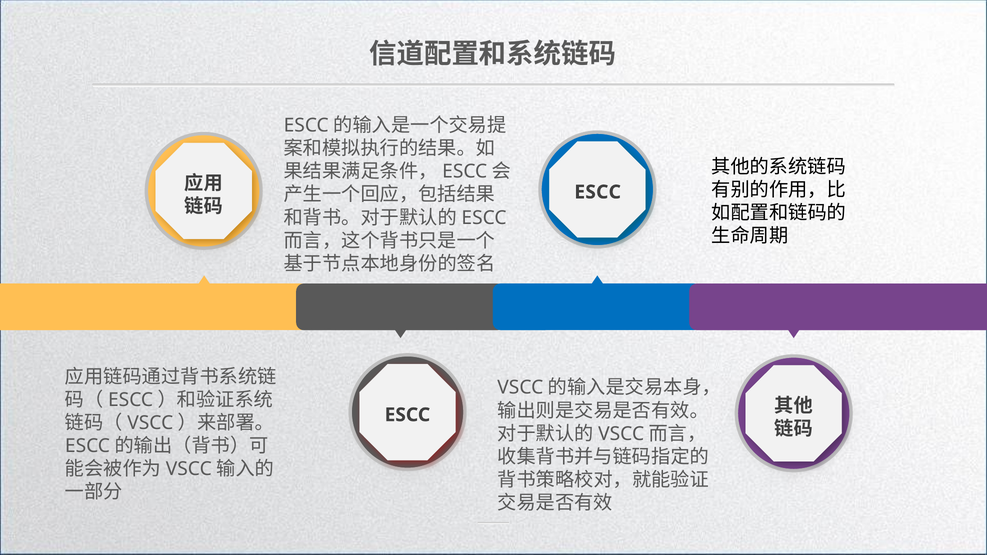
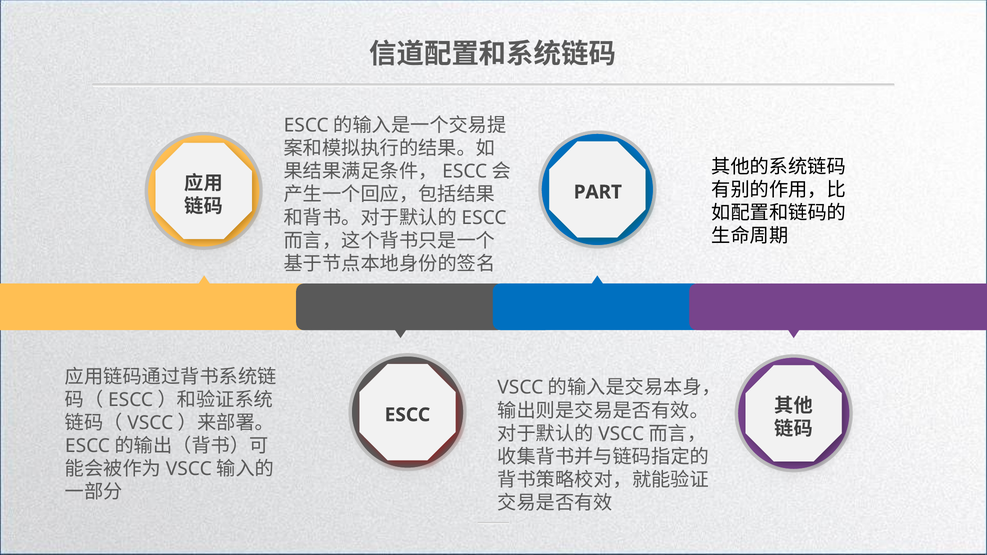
ESCC at (598, 192): ESCC -> PART
